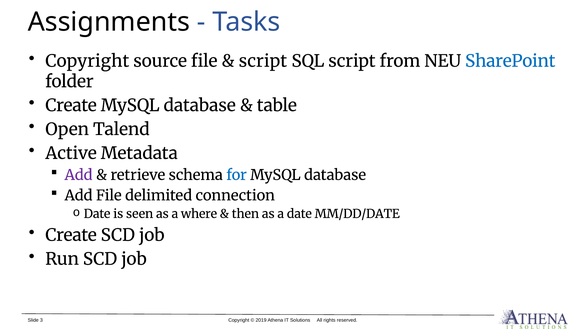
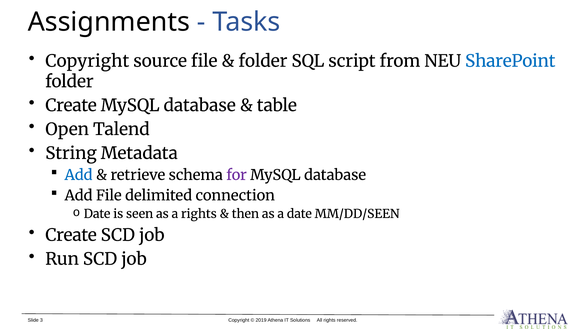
script at (263, 61): script -> folder
Active: Active -> String
Add at (79, 175) colour: purple -> blue
for colour: blue -> purple
a where: where -> rights
MM/DD/DATE: MM/DD/DATE -> MM/DD/SEEN
